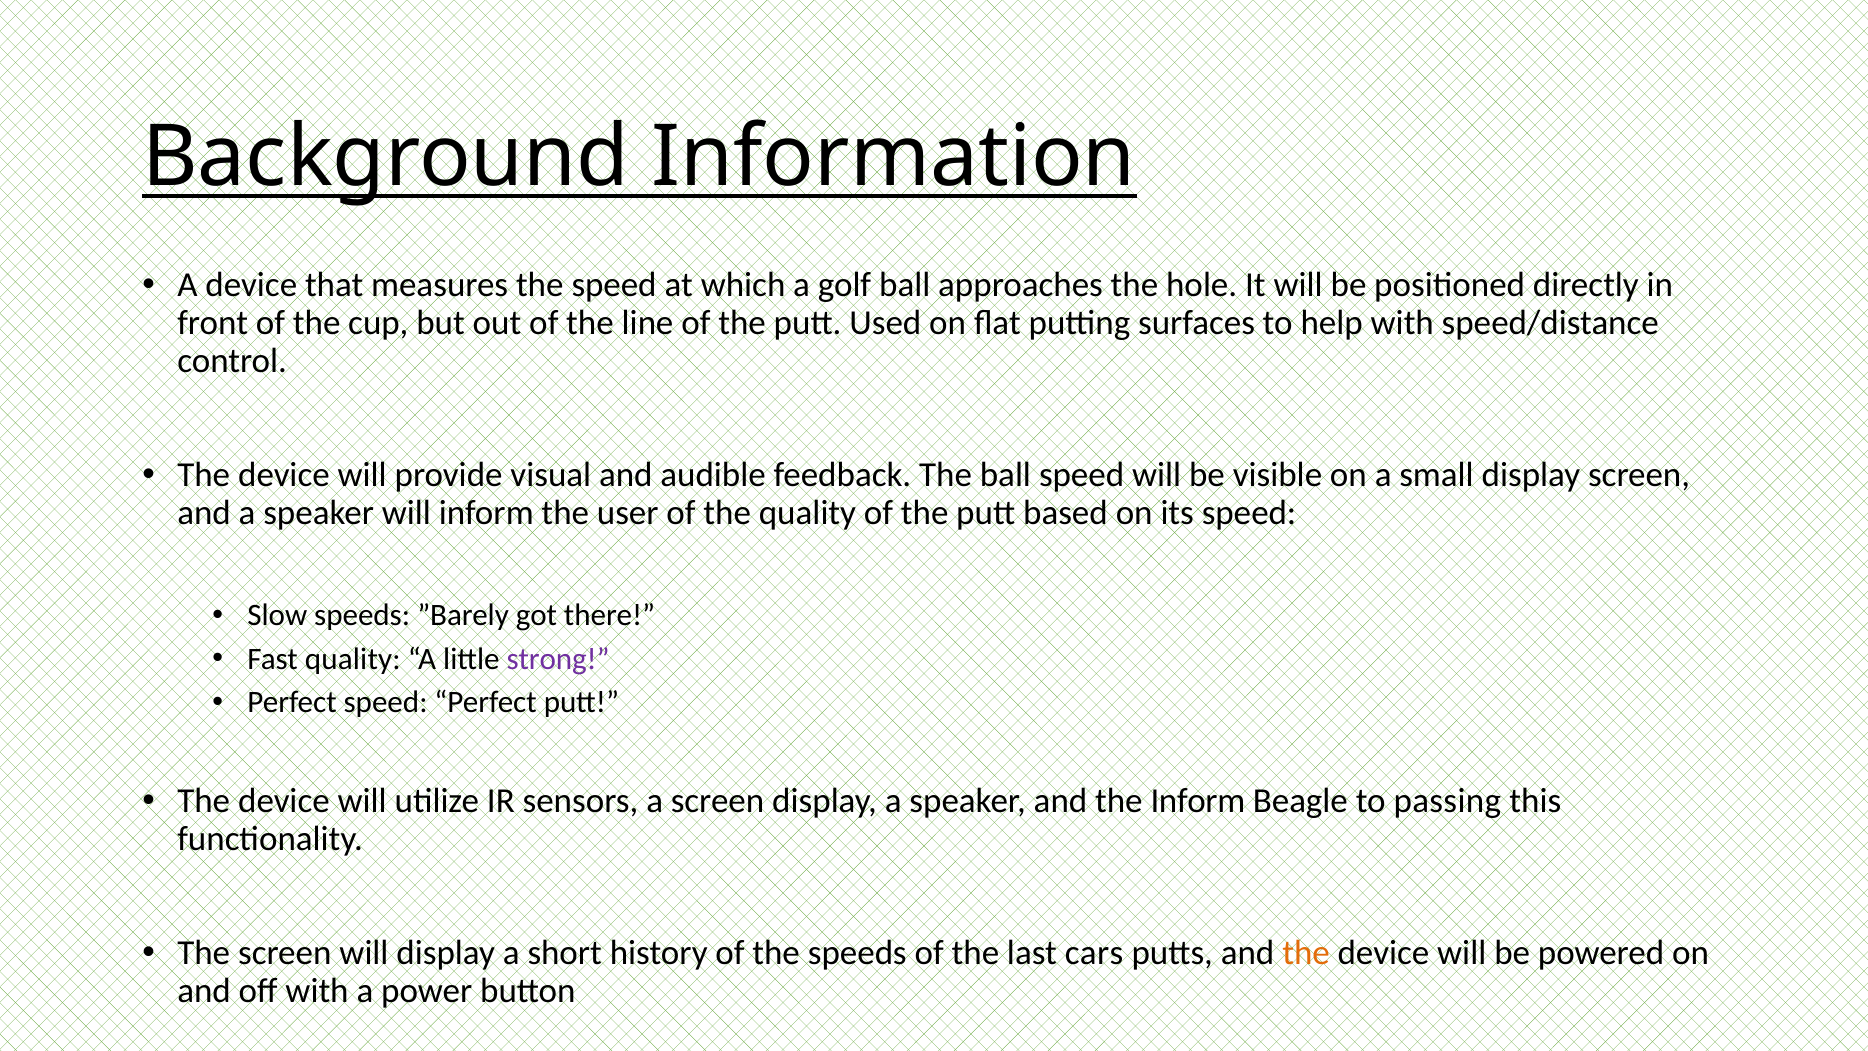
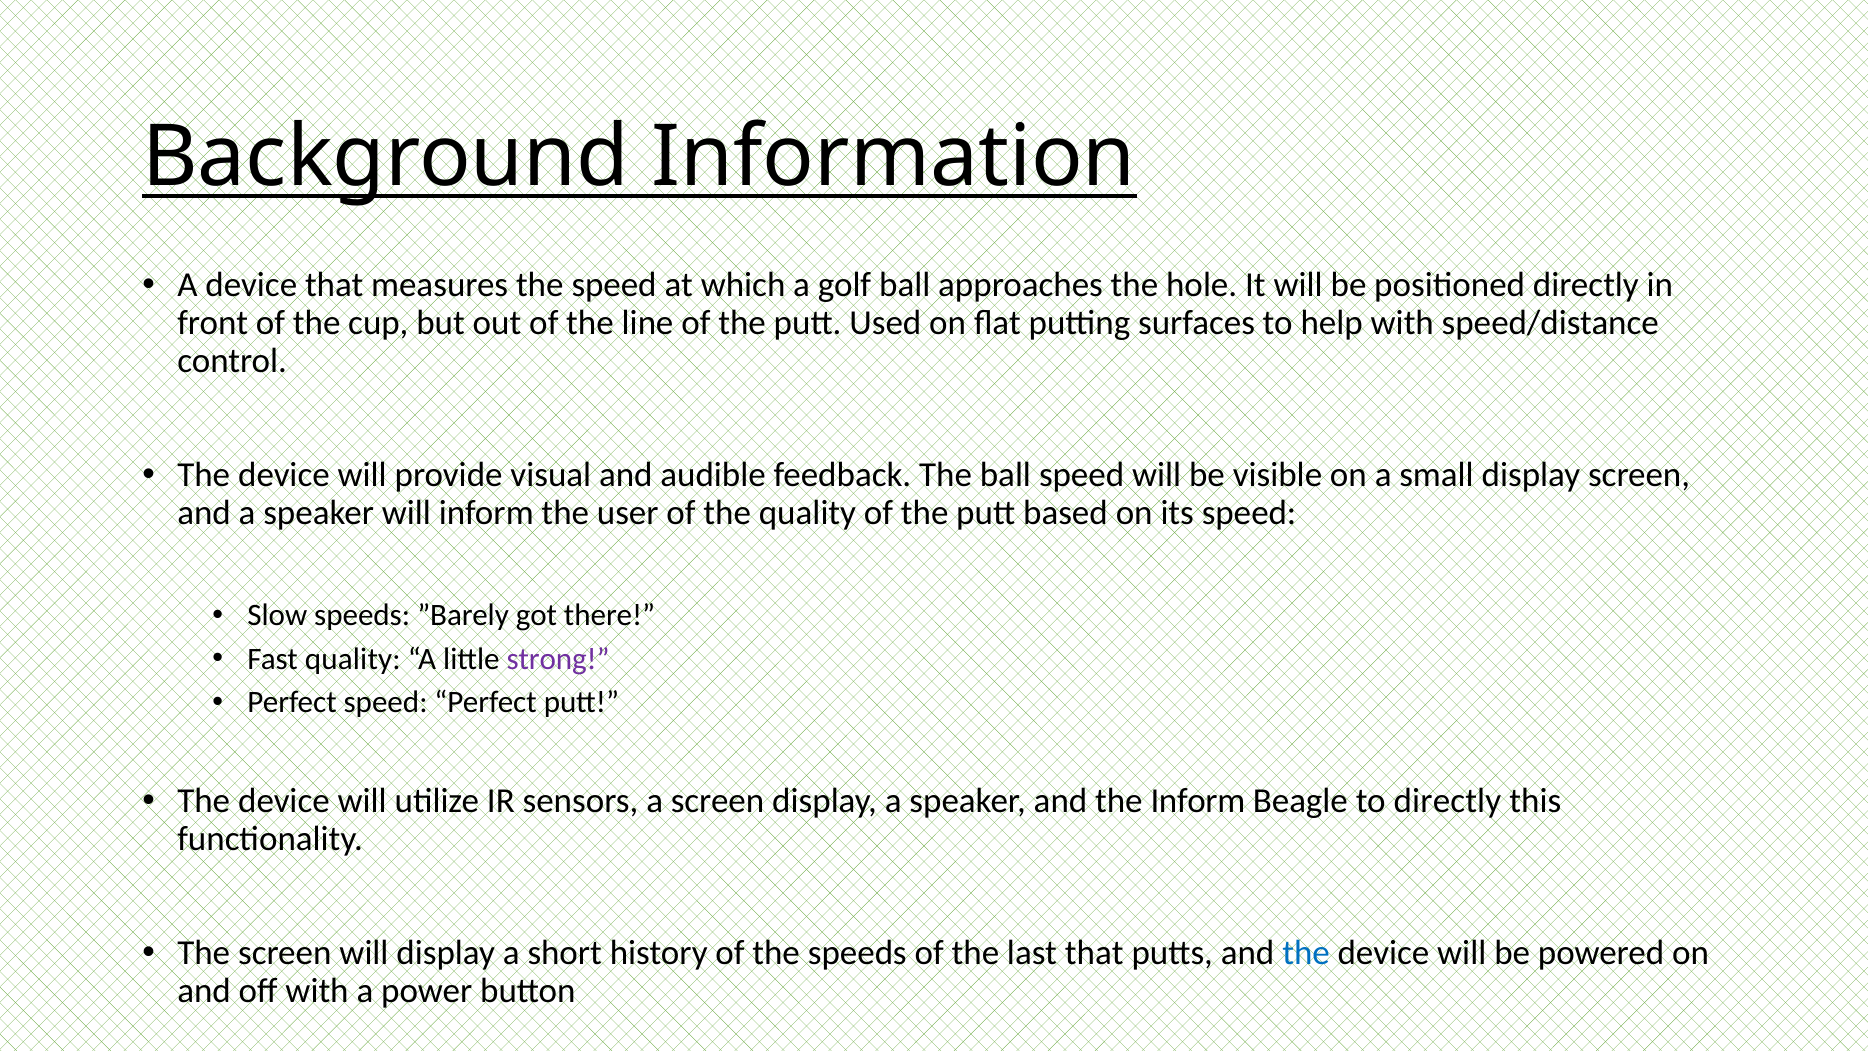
to passing: passing -> directly
last cars: cars -> that
the at (1306, 953) colour: orange -> blue
